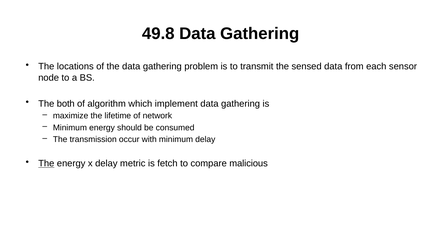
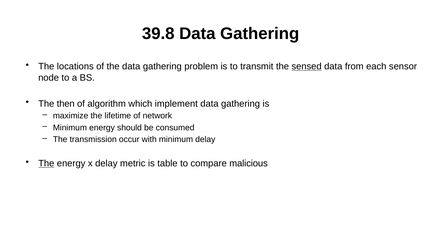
49.8: 49.8 -> 39.8
sensed underline: none -> present
both: both -> then
fetch: fetch -> table
